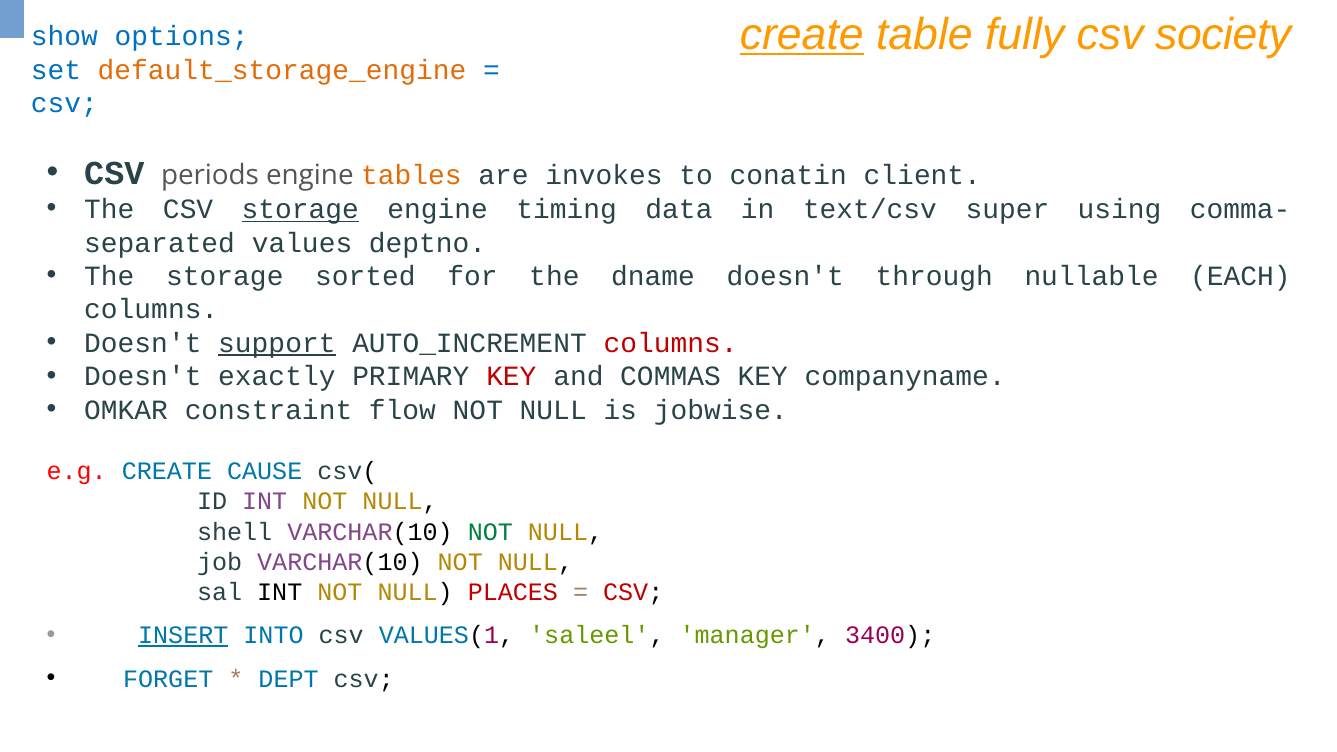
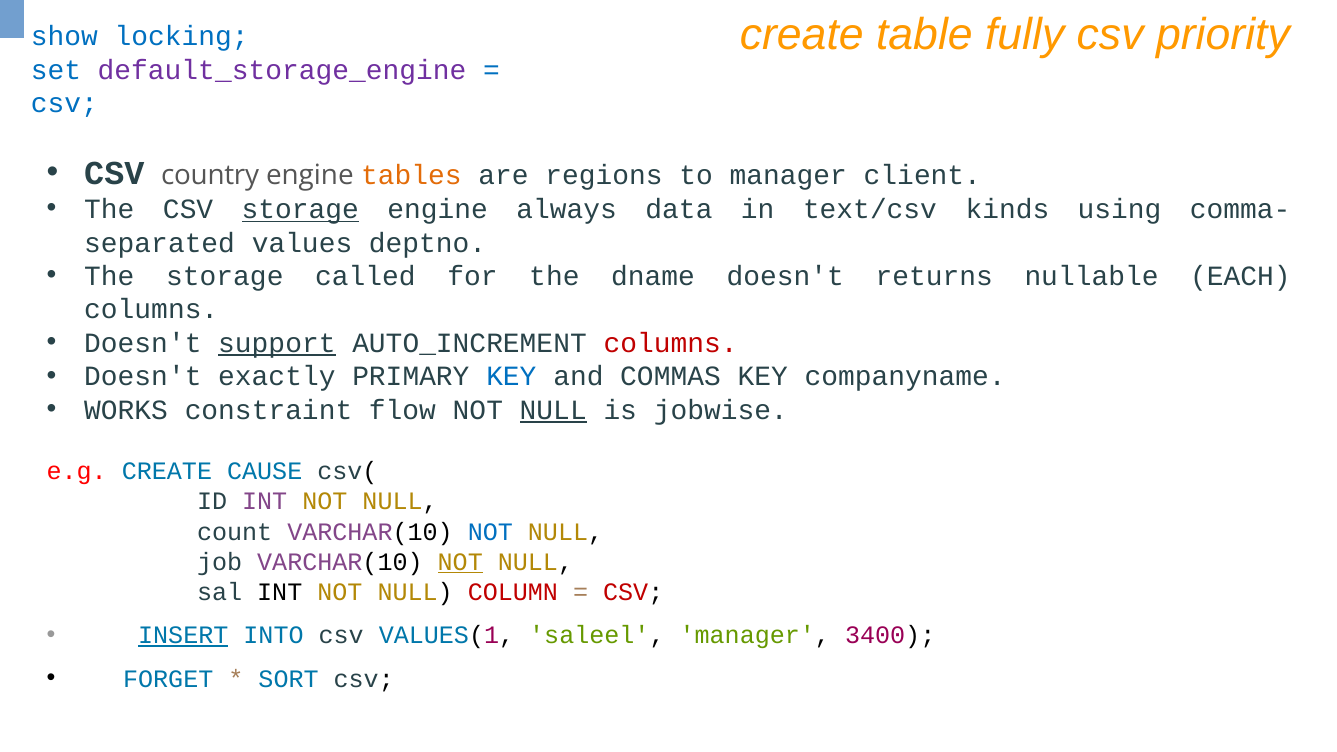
create at (802, 35) underline: present -> none
society: society -> priority
options: options -> locking
default_storage_engine colour: orange -> purple
periods: periods -> country
invokes: invokes -> regions
to conatin: conatin -> manager
timing: timing -> always
super: super -> kinds
sorted: sorted -> called
through: through -> returns
KEY at (511, 377) colour: red -> blue
OMKAR: OMKAR -> WORKS
NULL at (553, 410) underline: none -> present
shell: shell -> count
NOT at (490, 532) colour: green -> blue
NOT at (460, 562) underline: none -> present
PLACES: PLACES -> COLUMN
DEPT: DEPT -> SORT
